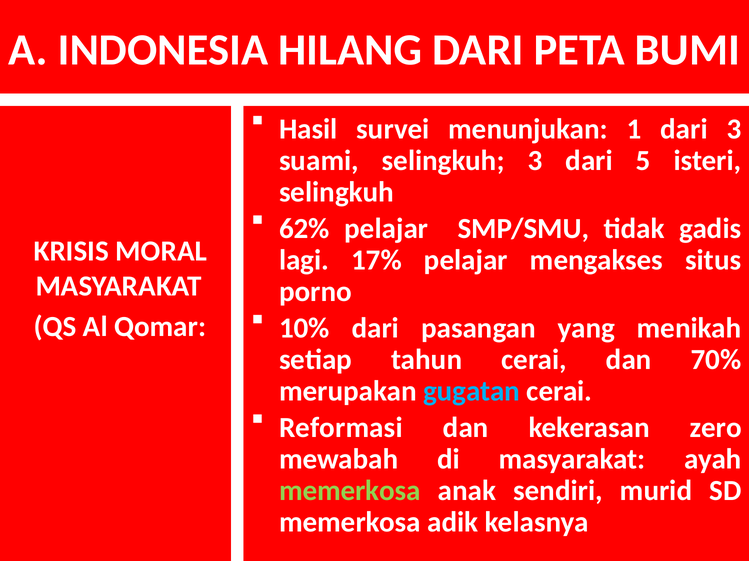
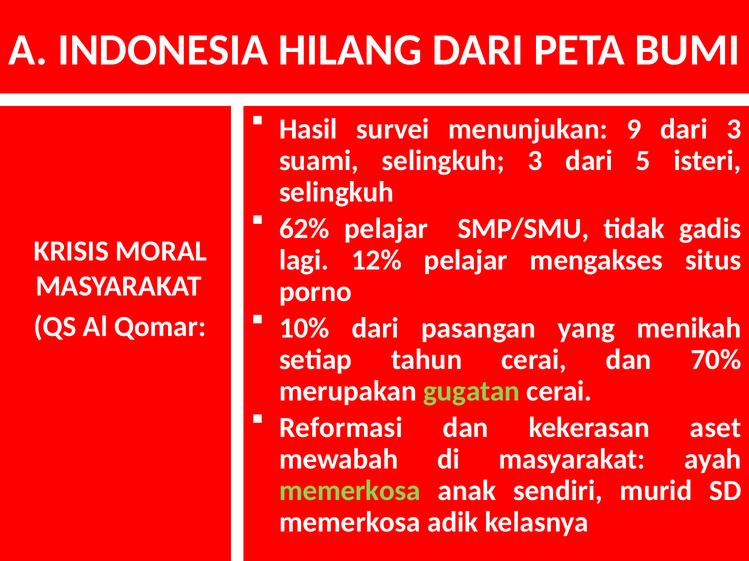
1: 1 -> 9
17%: 17% -> 12%
gugatan colour: light blue -> light green
zero: zero -> aset
